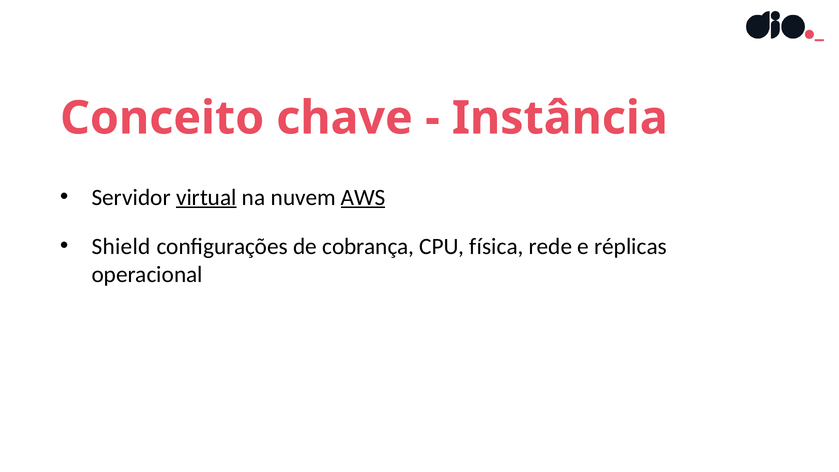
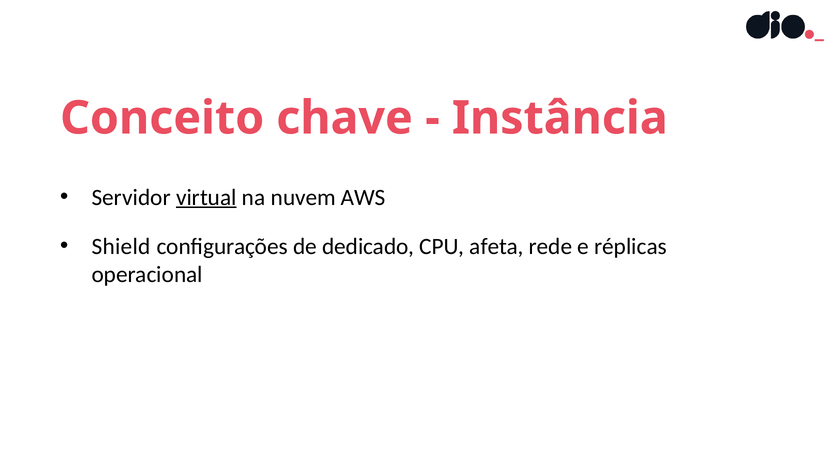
AWS underline: present -> none
cobrança: cobrança -> dedicado
física: física -> afeta
